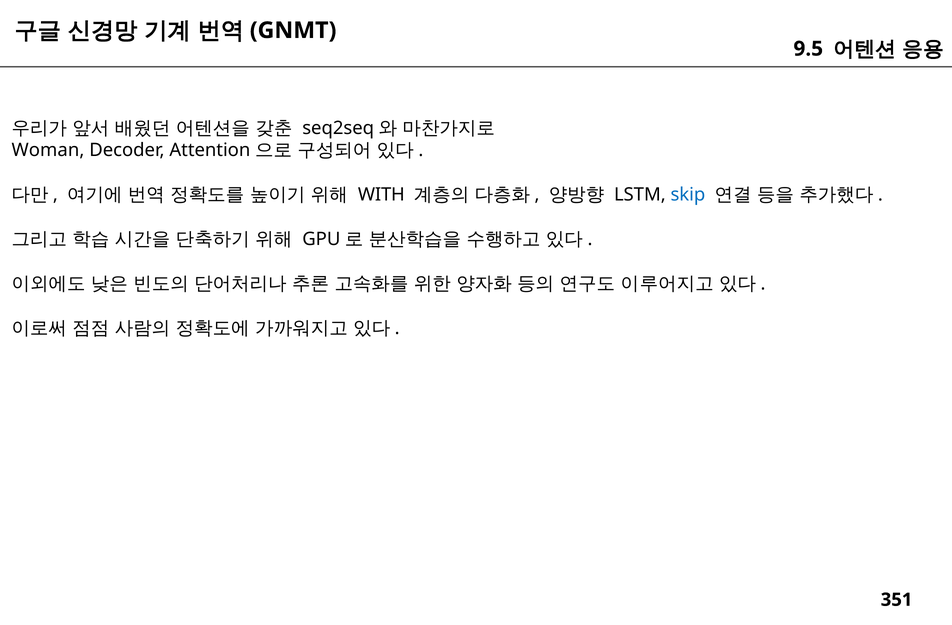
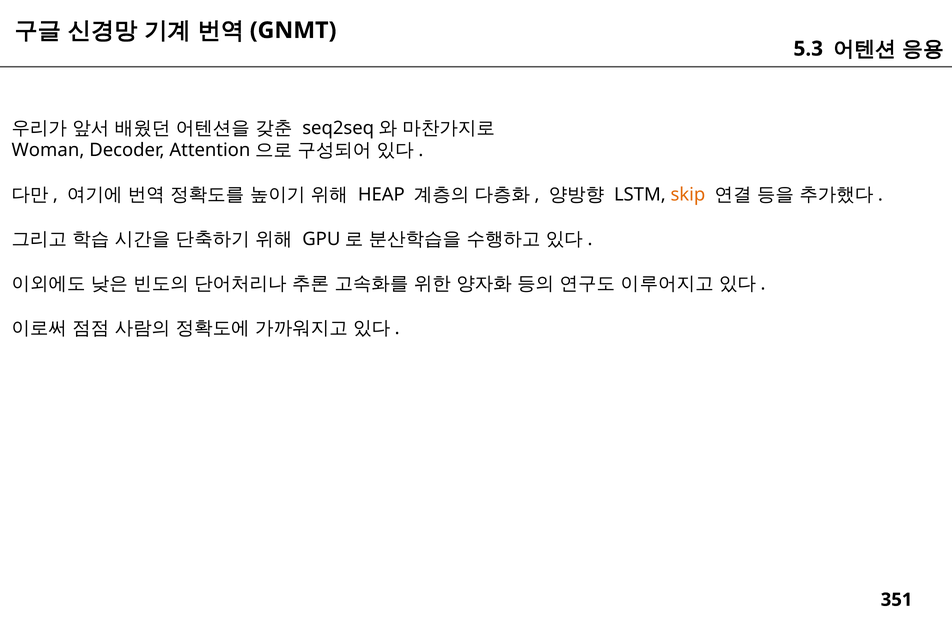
9.5: 9.5 -> 5.3
WITH: WITH -> HEAP
skip colour: blue -> orange
